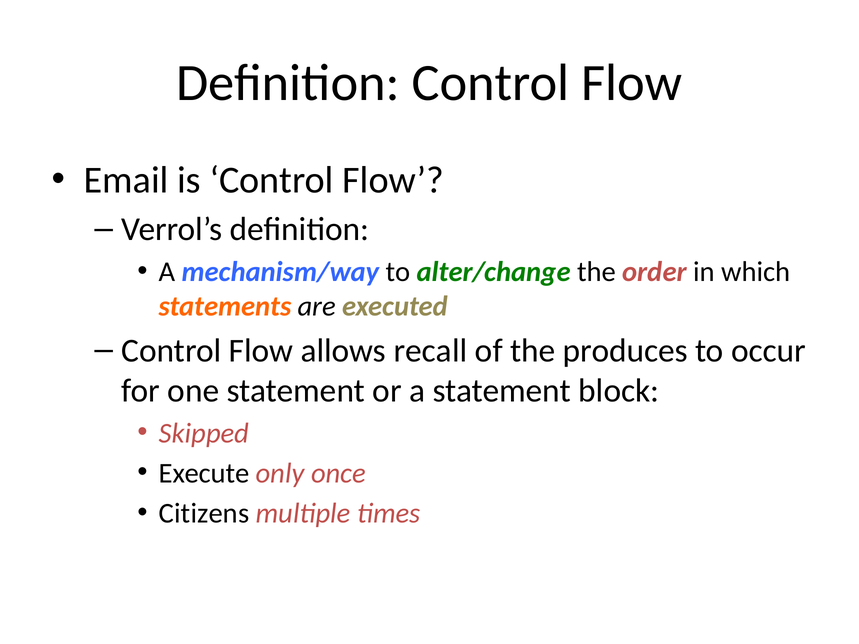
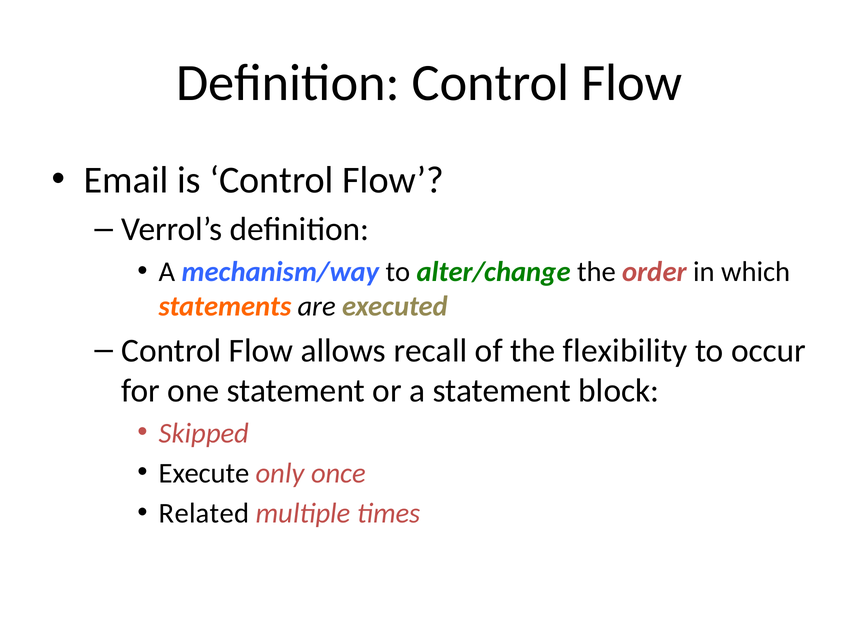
produces: produces -> flexibility
Citizens: Citizens -> Related
